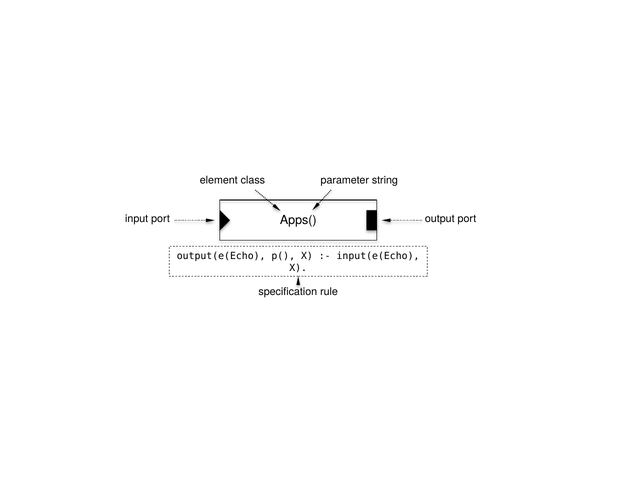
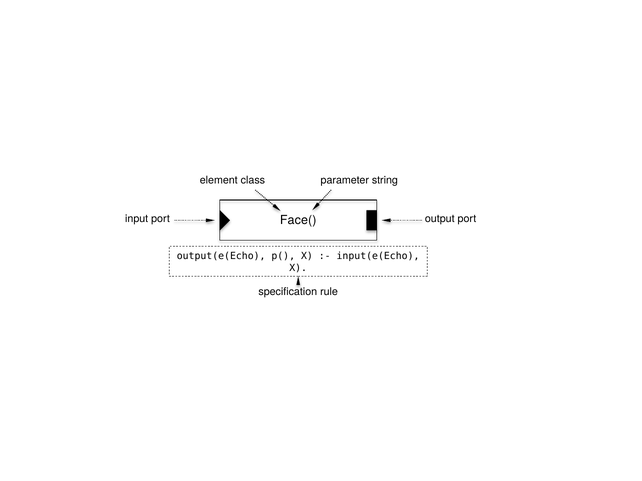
Apps(: Apps( -> Face(
